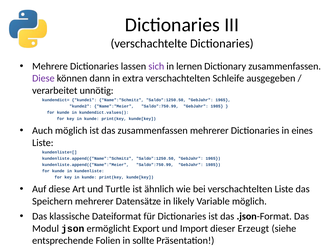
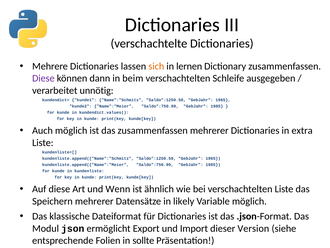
sich colour: purple -> orange
extra: extra -> beim
eines: eines -> extra
Turtle: Turtle -> Wenn
Erzeugt: Erzeugt -> Version
